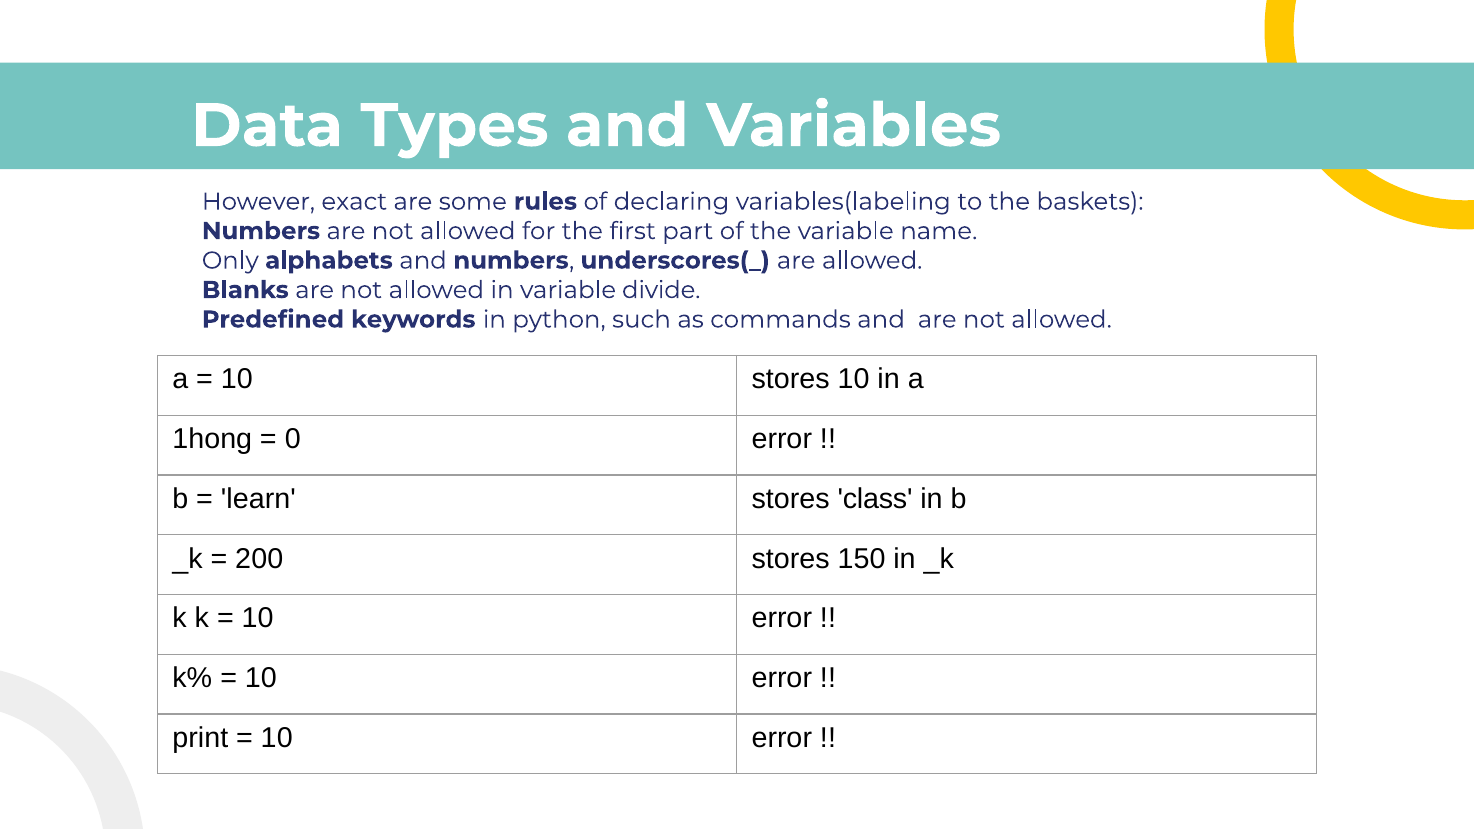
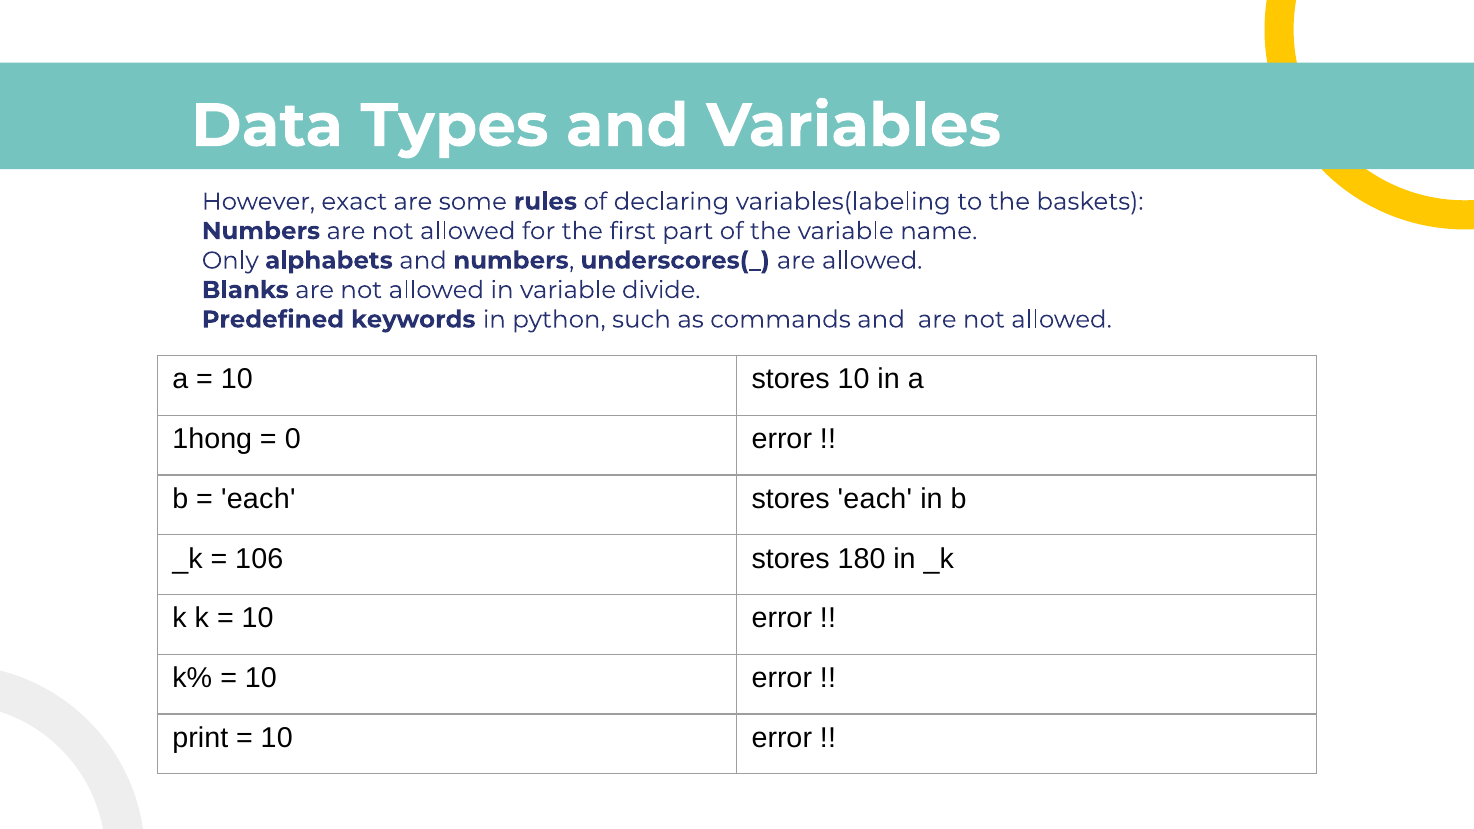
learn at (258, 499): learn -> each
stores class: class -> each
200: 200 -> 106
150: 150 -> 180
